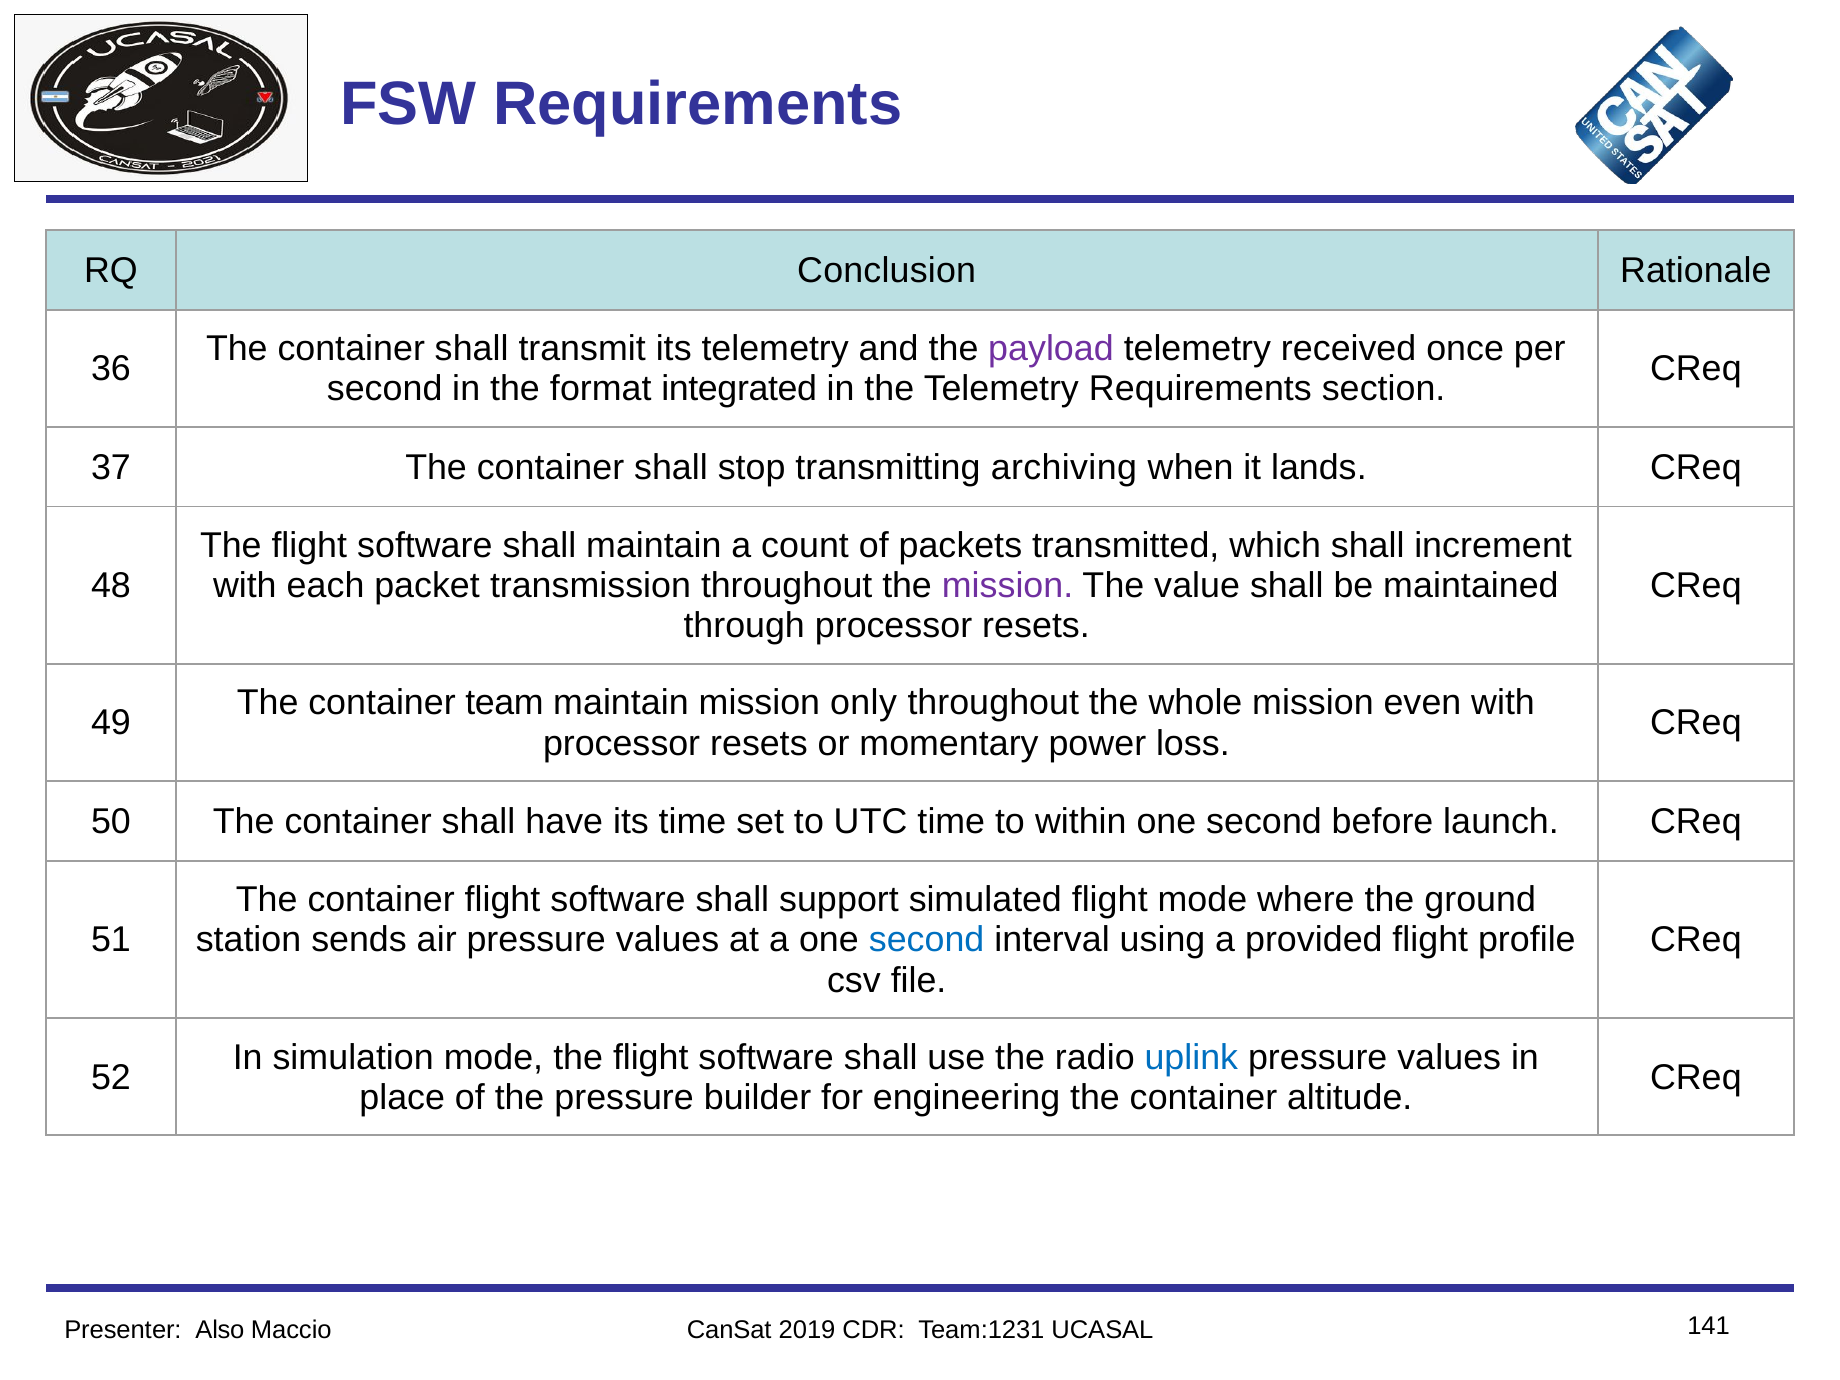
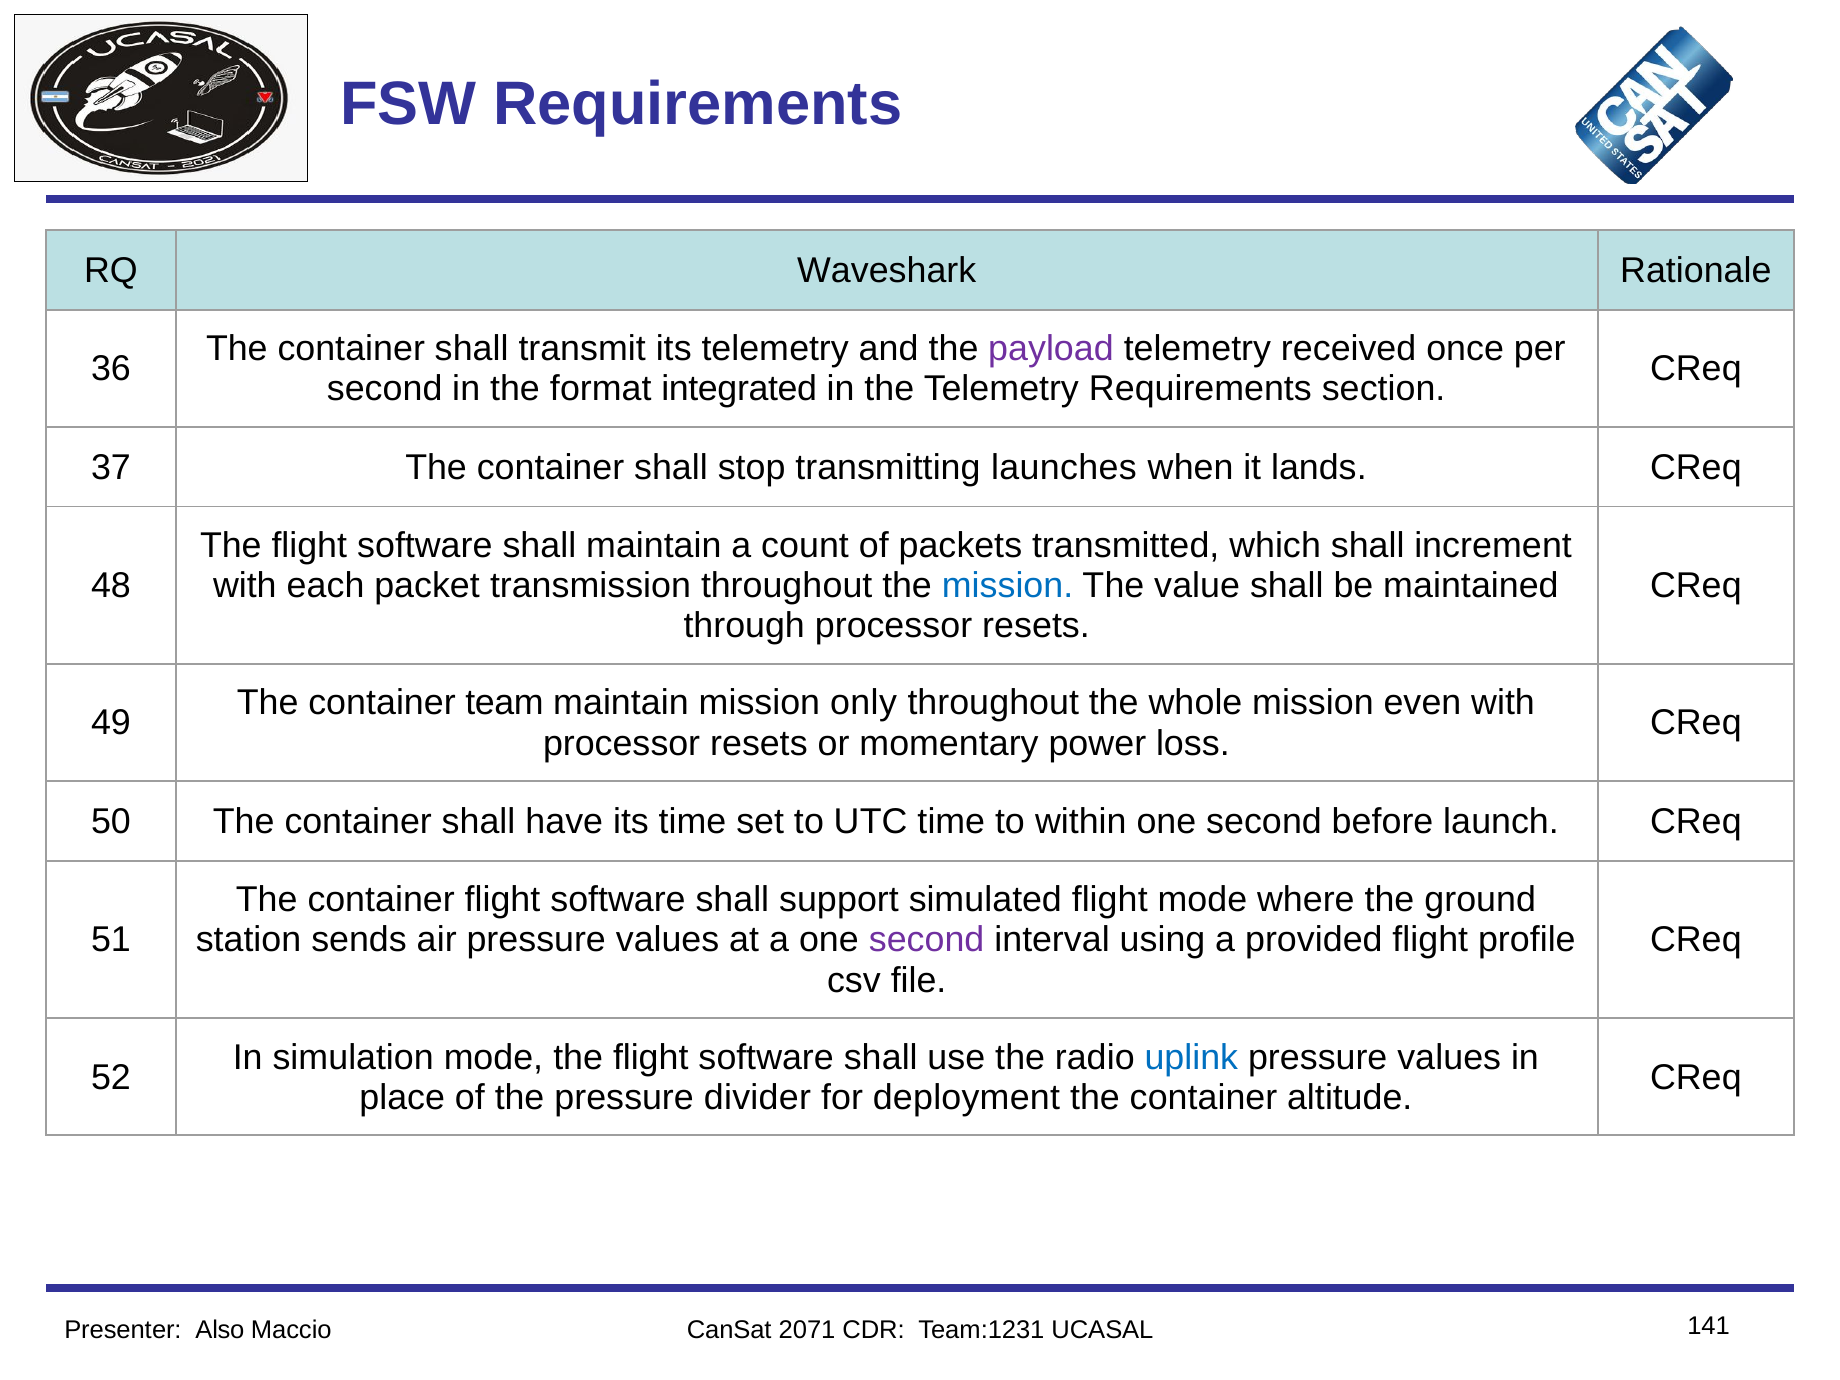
Conclusion: Conclusion -> Waveshark
archiving: archiving -> launches
mission at (1008, 586) colour: purple -> blue
second at (927, 940) colour: blue -> purple
builder: builder -> divider
engineering: engineering -> deployment
2019: 2019 -> 2071
